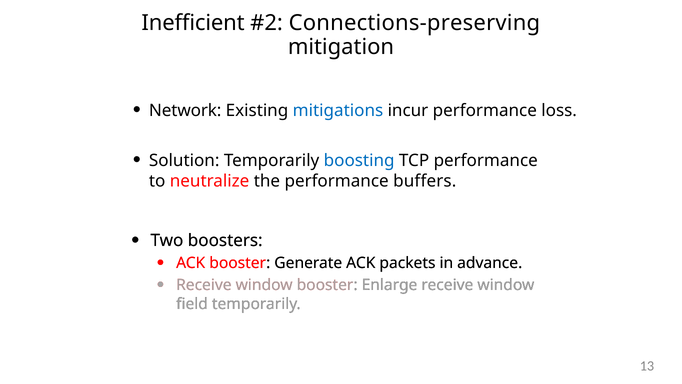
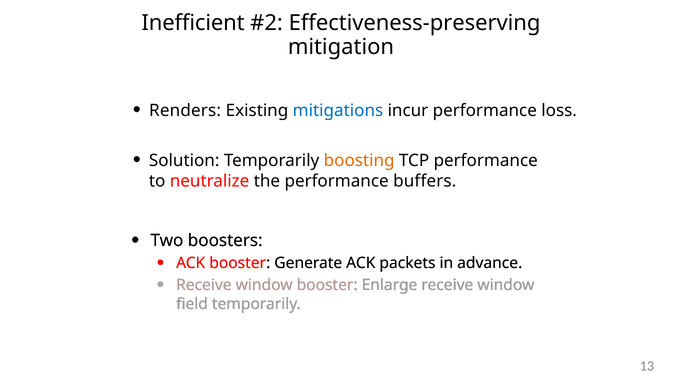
Connections-preserving: Connections-preserving -> Effectiveness-preserving
Network: Network -> Renders
boosting colour: blue -> orange
